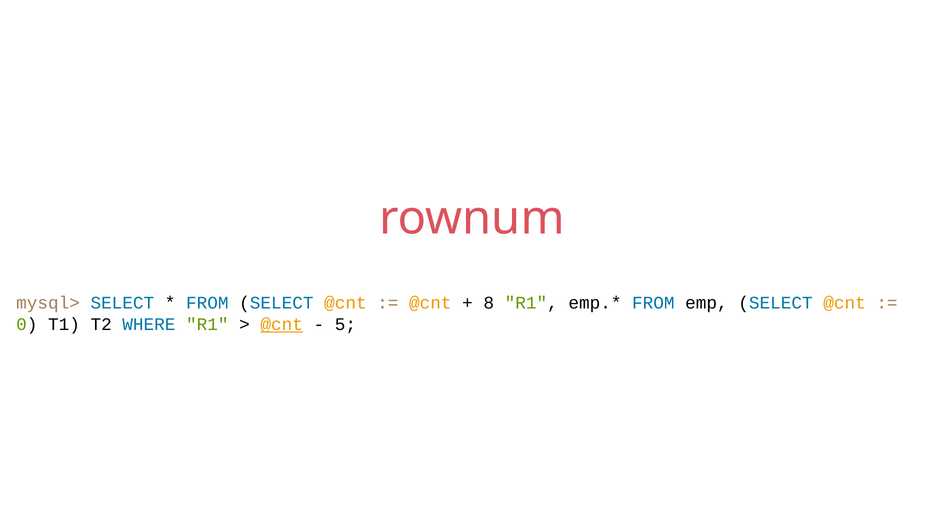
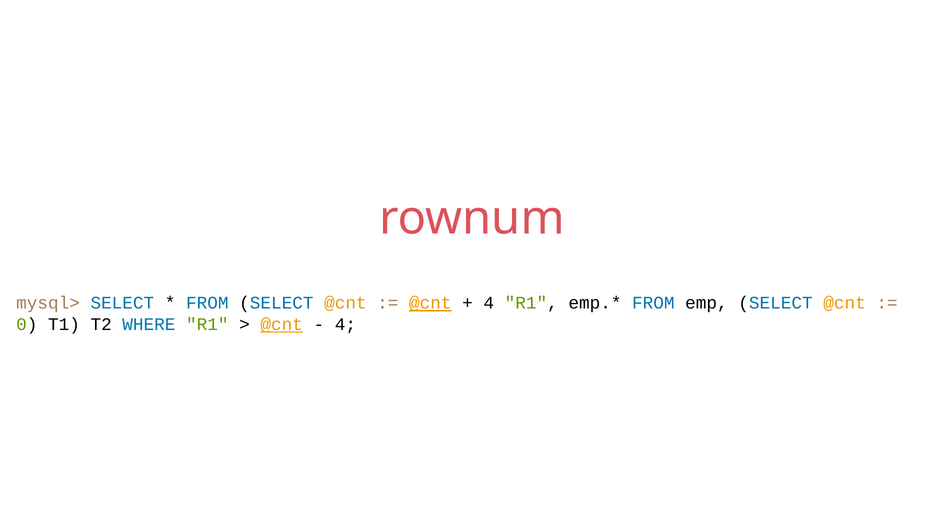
@cnt at (430, 303) underline: none -> present
8 at (489, 303): 8 -> 4
5 at (345, 324): 5 -> 4
